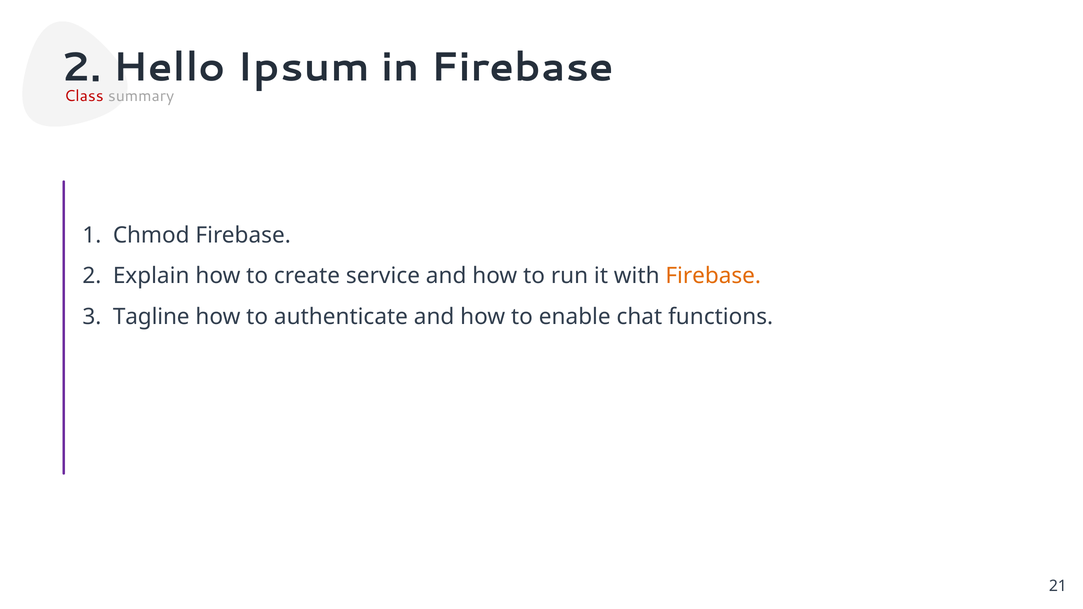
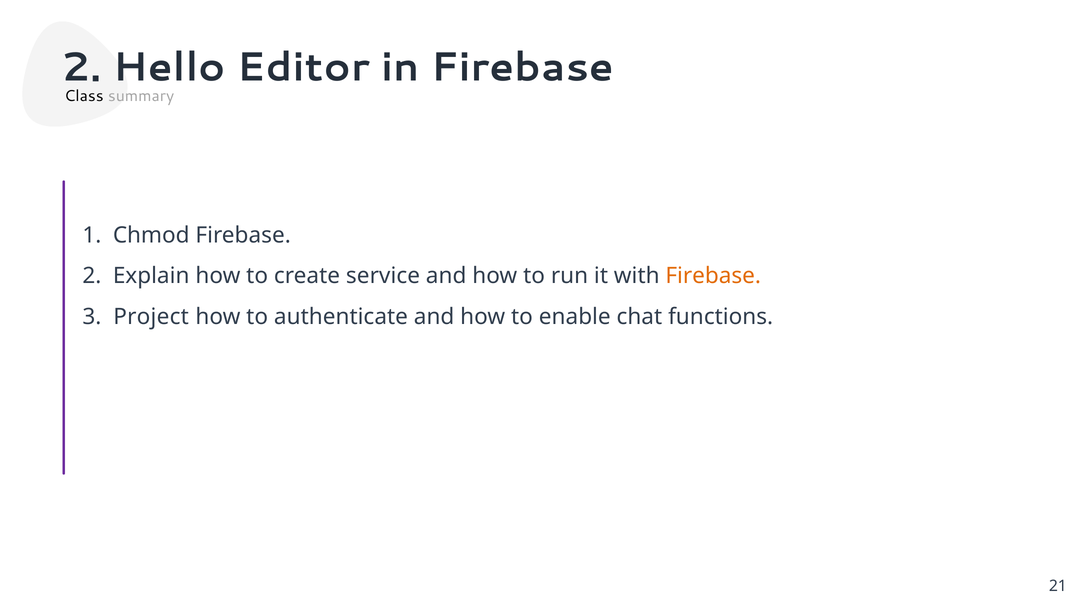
Ipsum: Ipsum -> Editor
Class colour: red -> black
Tagline: Tagline -> Project
